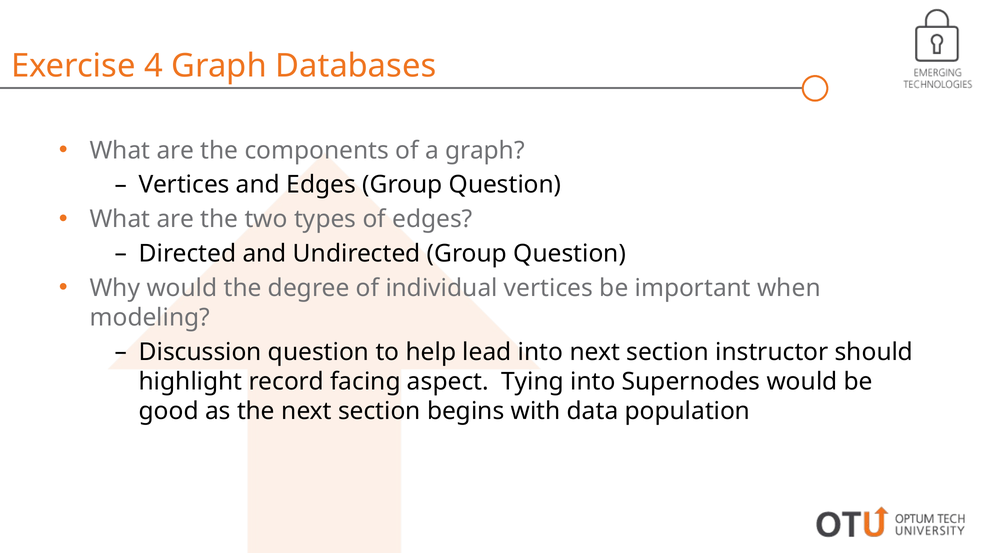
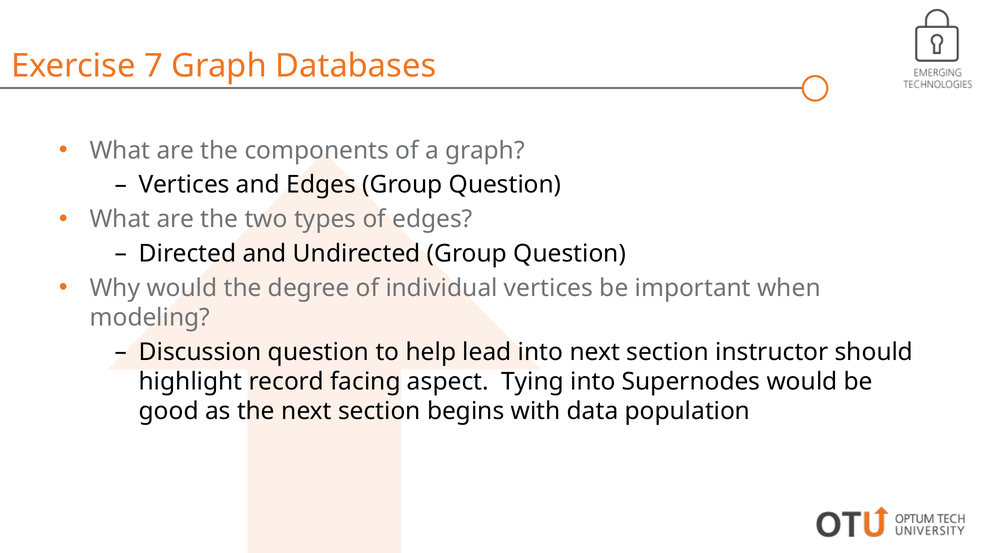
4: 4 -> 7
